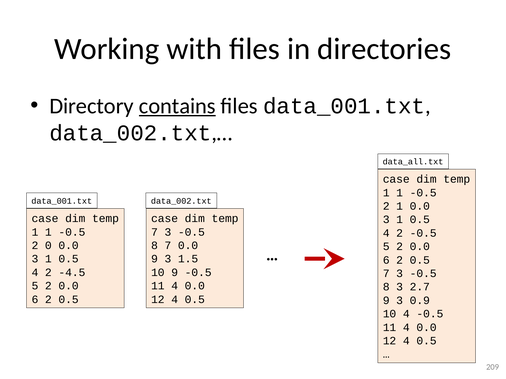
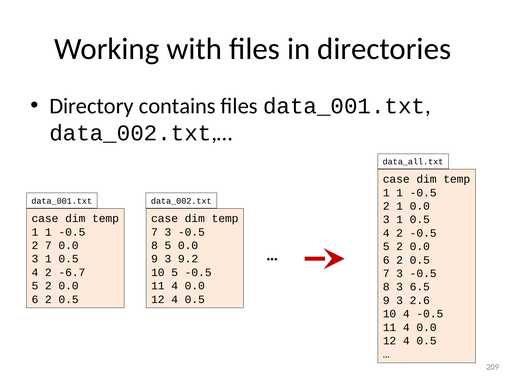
contains underline: present -> none
2 0: 0 -> 7
8 7: 7 -> 5
1.5: 1.5 -> 9.2
-4.5: -4.5 -> -6.7
10 9: 9 -> 5
2.7: 2.7 -> 6.5
0.9: 0.9 -> 2.6
